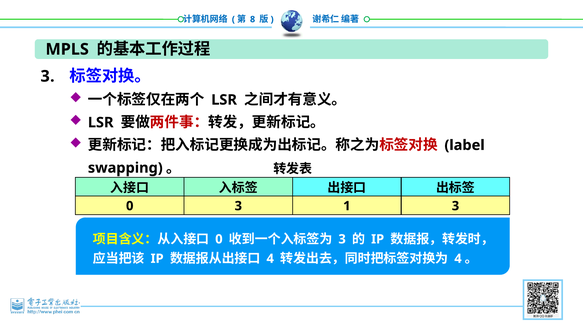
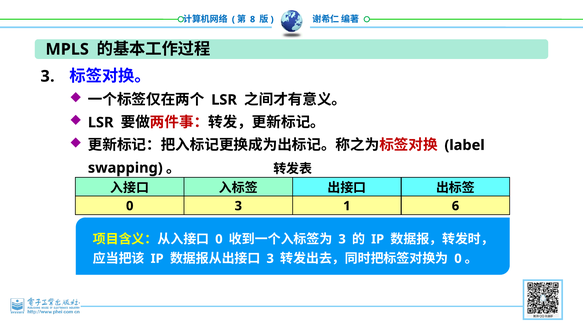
1 3: 3 -> 6
4 at (270, 259): 4 -> 3
4 at (458, 259): 4 -> 0
